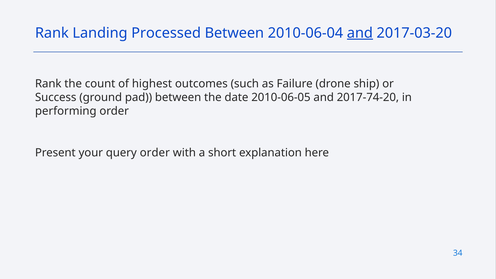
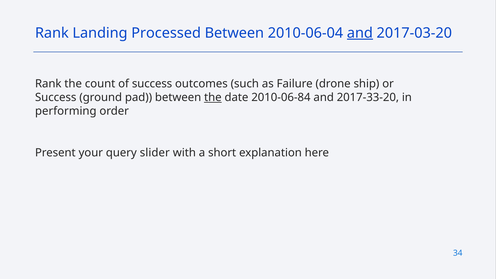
of highest: highest -> success
the at (213, 97) underline: none -> present
2010-06-05: 2010-06-05 -> 2010-06-84
2017-74-20: 2017-74-20 -> 2017-33-20
query order: order -> slider
